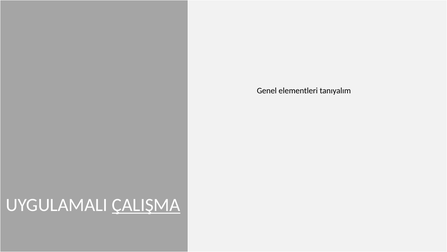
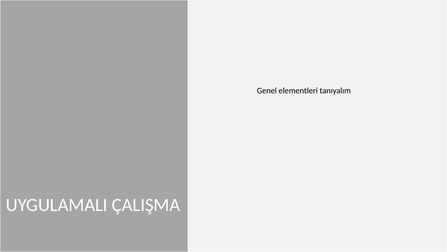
ÇALIŞMA underline: present -> none
